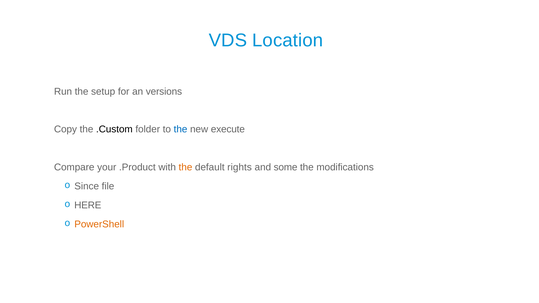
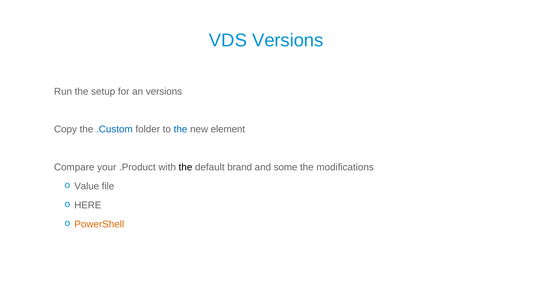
VDS Location: Location -> Versions
.Custom colour: black -> blue
execute: execute -> element
the at (185, 167) colour: orange -> black
rights: rights -> brand
Since: Since -> Value
